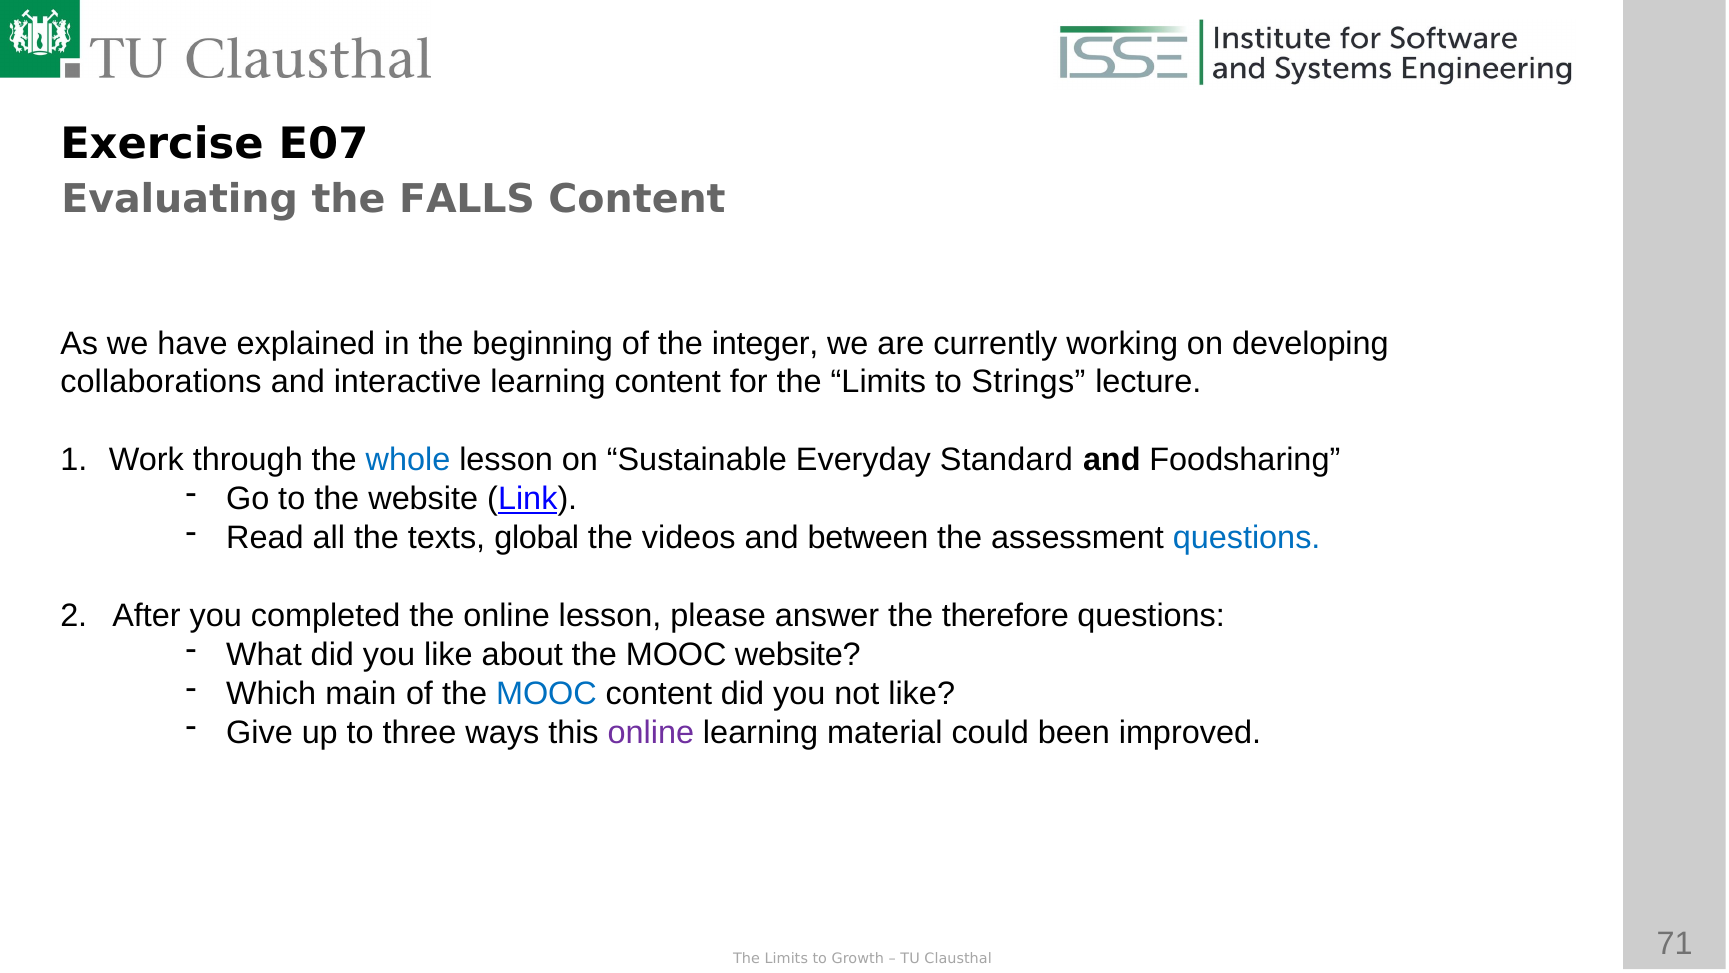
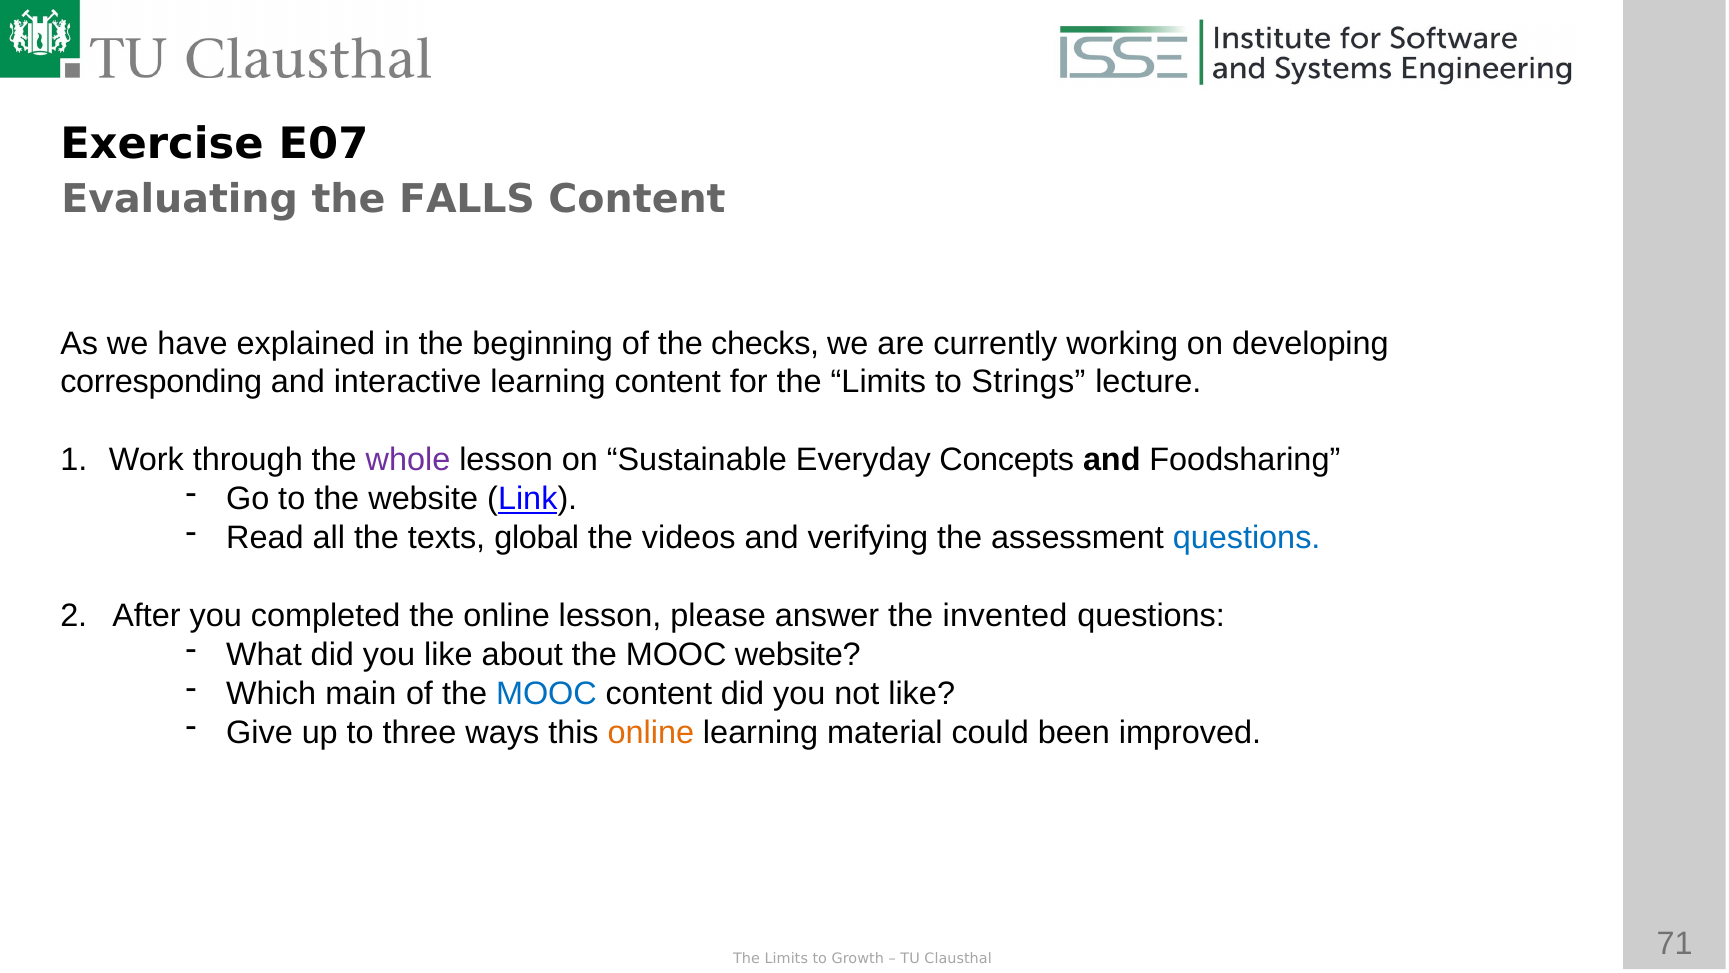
integer: integer -> checks
collaborations: collaborations -> corresponding
whole colour: blue -> purple
Standard: Standard -> Concepts
between: between -> verifying
therefore: therefore -> invented
online at (651, 732) colour: purple -> orange
